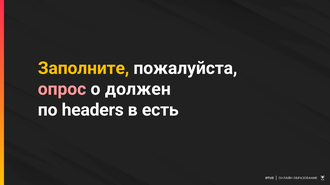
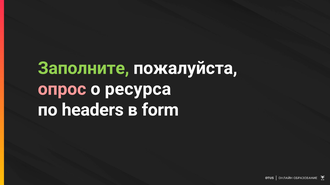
Заполните colour: yellow -> light green
должен: должен -> ресурса
есть: есть -> form
